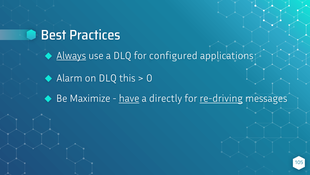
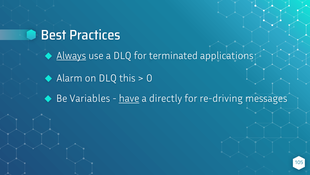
configured: configured -> terminated
Maximize: Maximize -> Variables
re-driving underline: present -> none
